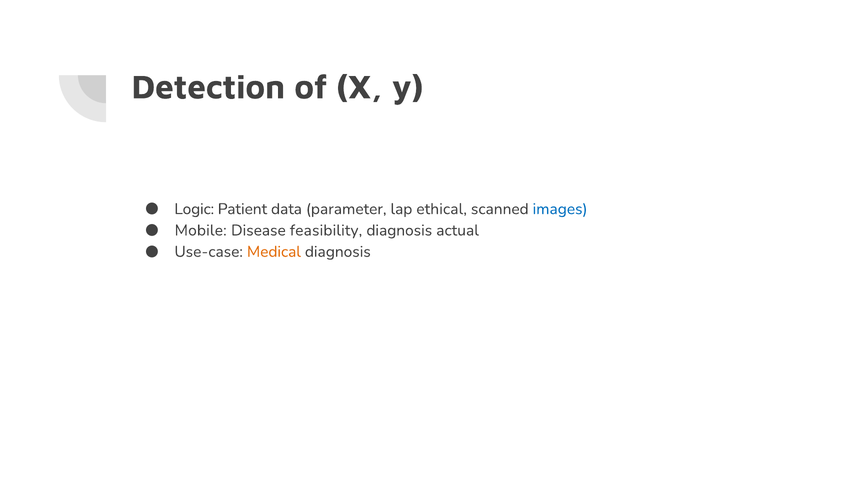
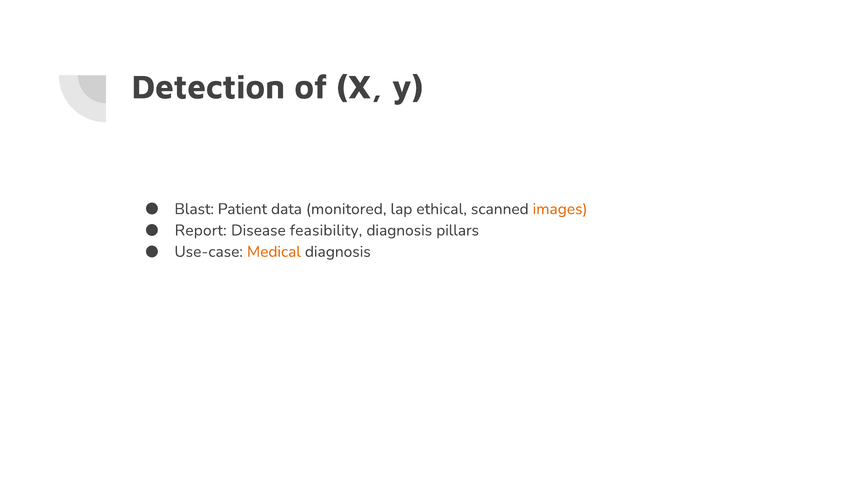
Logic: Logic -> Blast
parameter: parameter -> monitored
images colour: blue -> orange
Mobile: Mobile -> Report
actual: actual -> pillars
